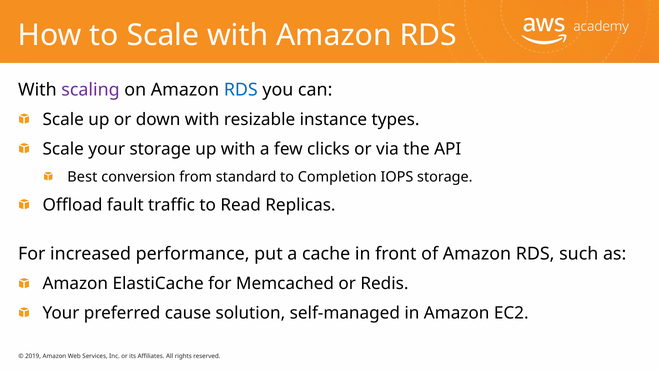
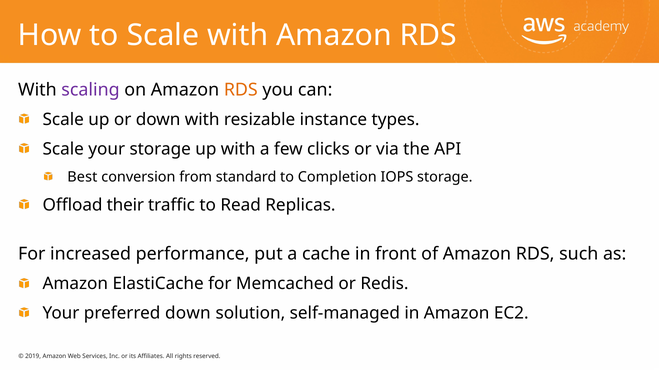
RDS at (241, 90) colour: blue -> orange
fault: fault -> their
preferred cause: cause -> down
